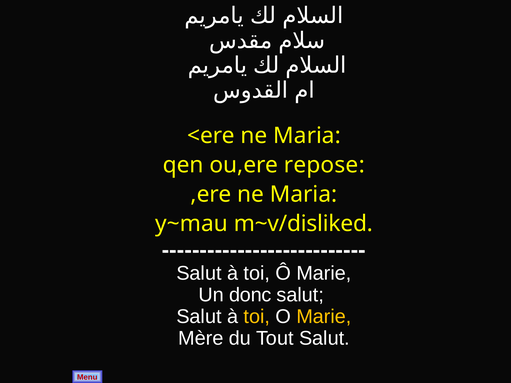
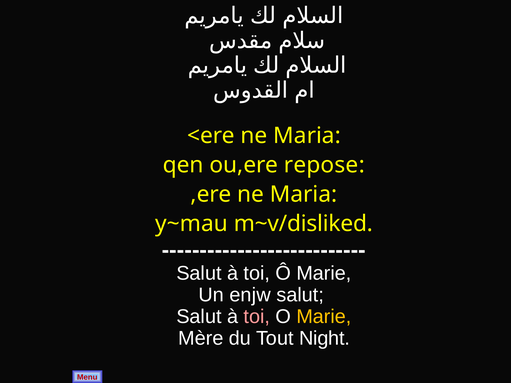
donc: donc -> enjw
toi at (257, 317) colour: yellow -> pink
Tout Salut: Salut -> Night
